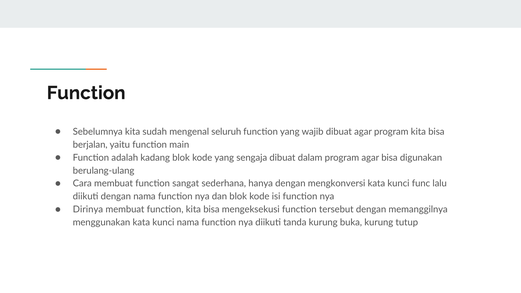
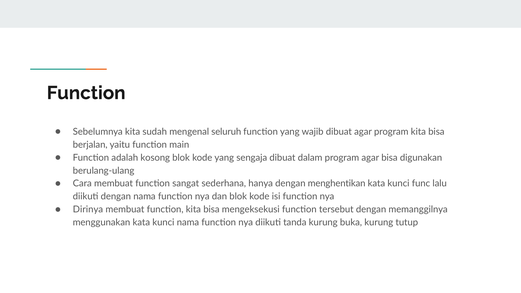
kadang: kadang -> kosong
mengkonversi: mengkonversi -> menghentikan
